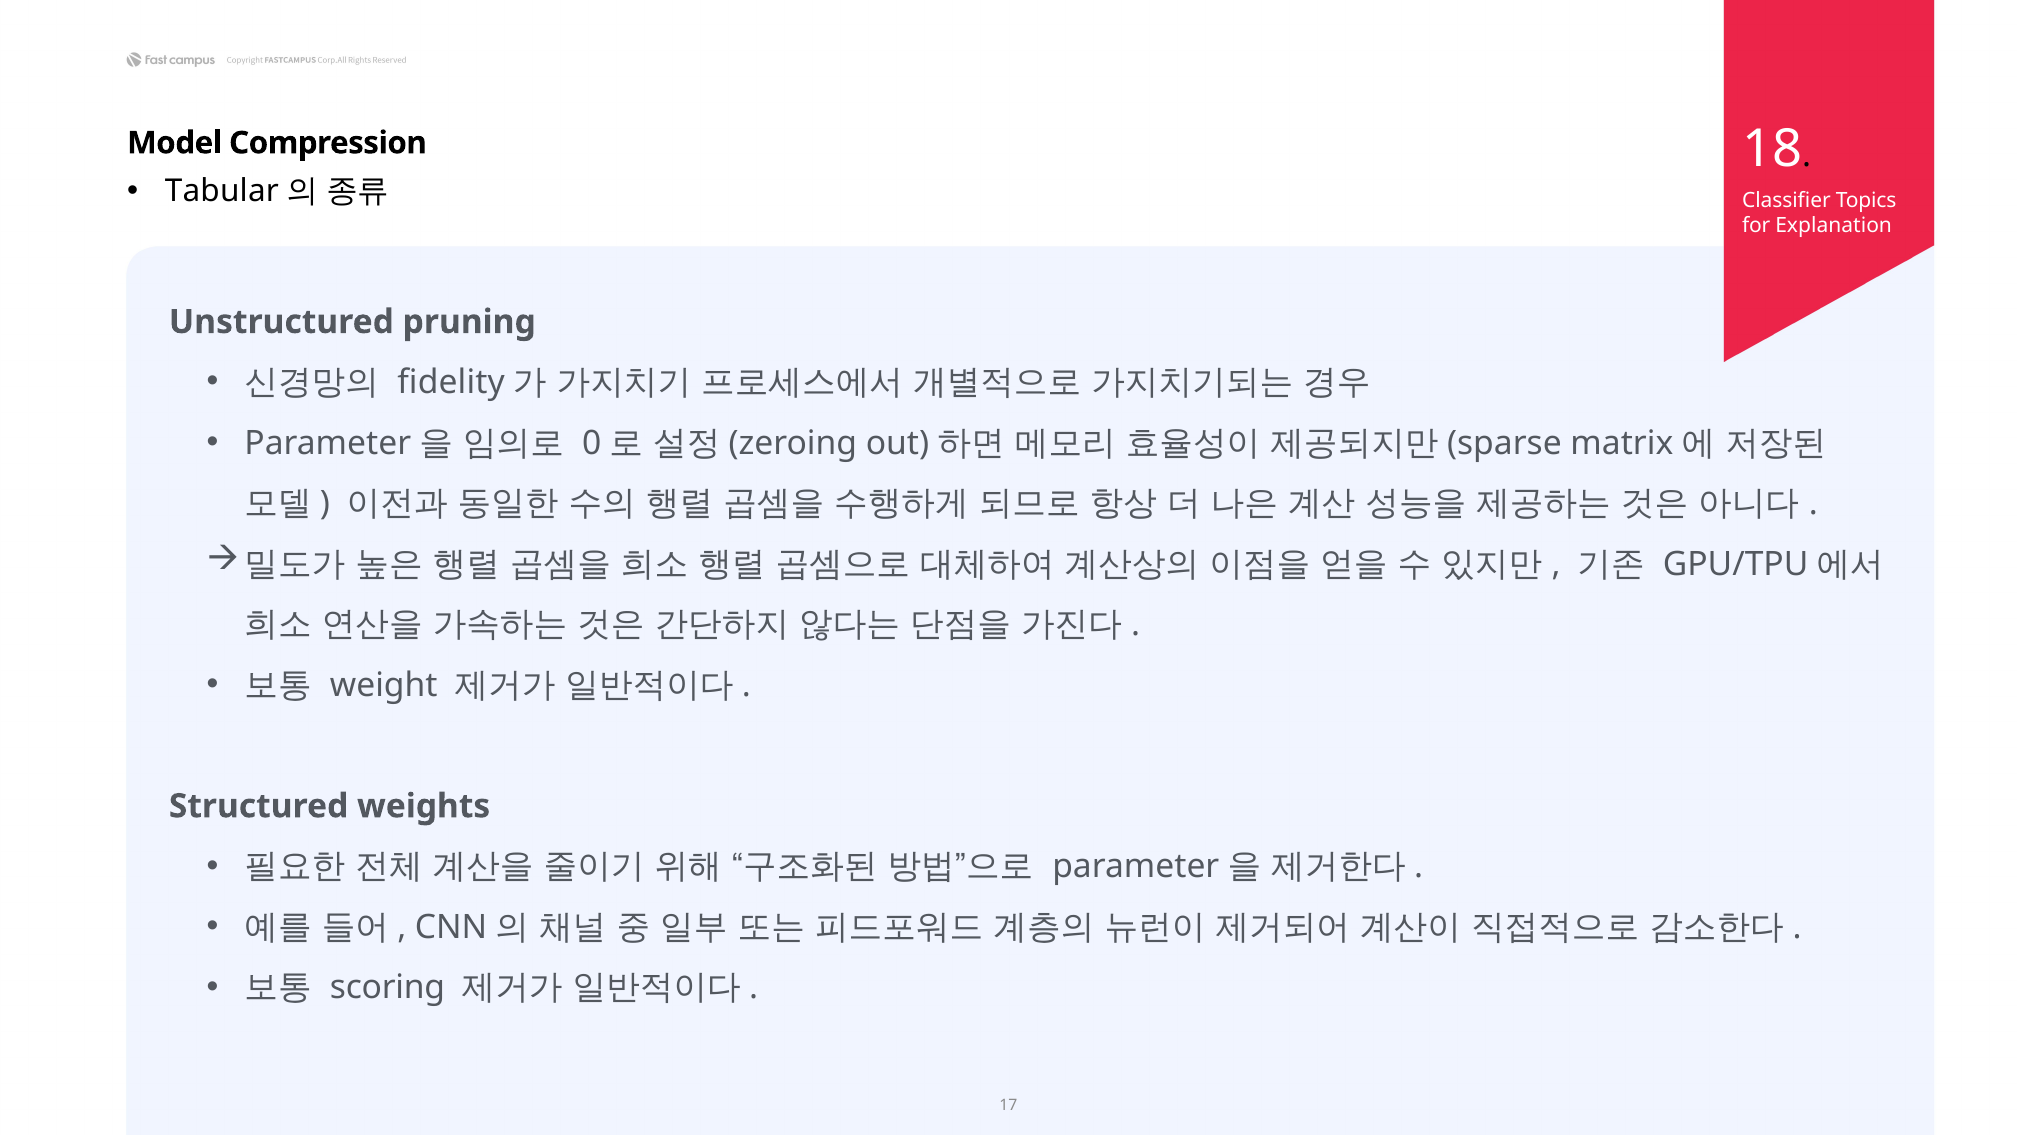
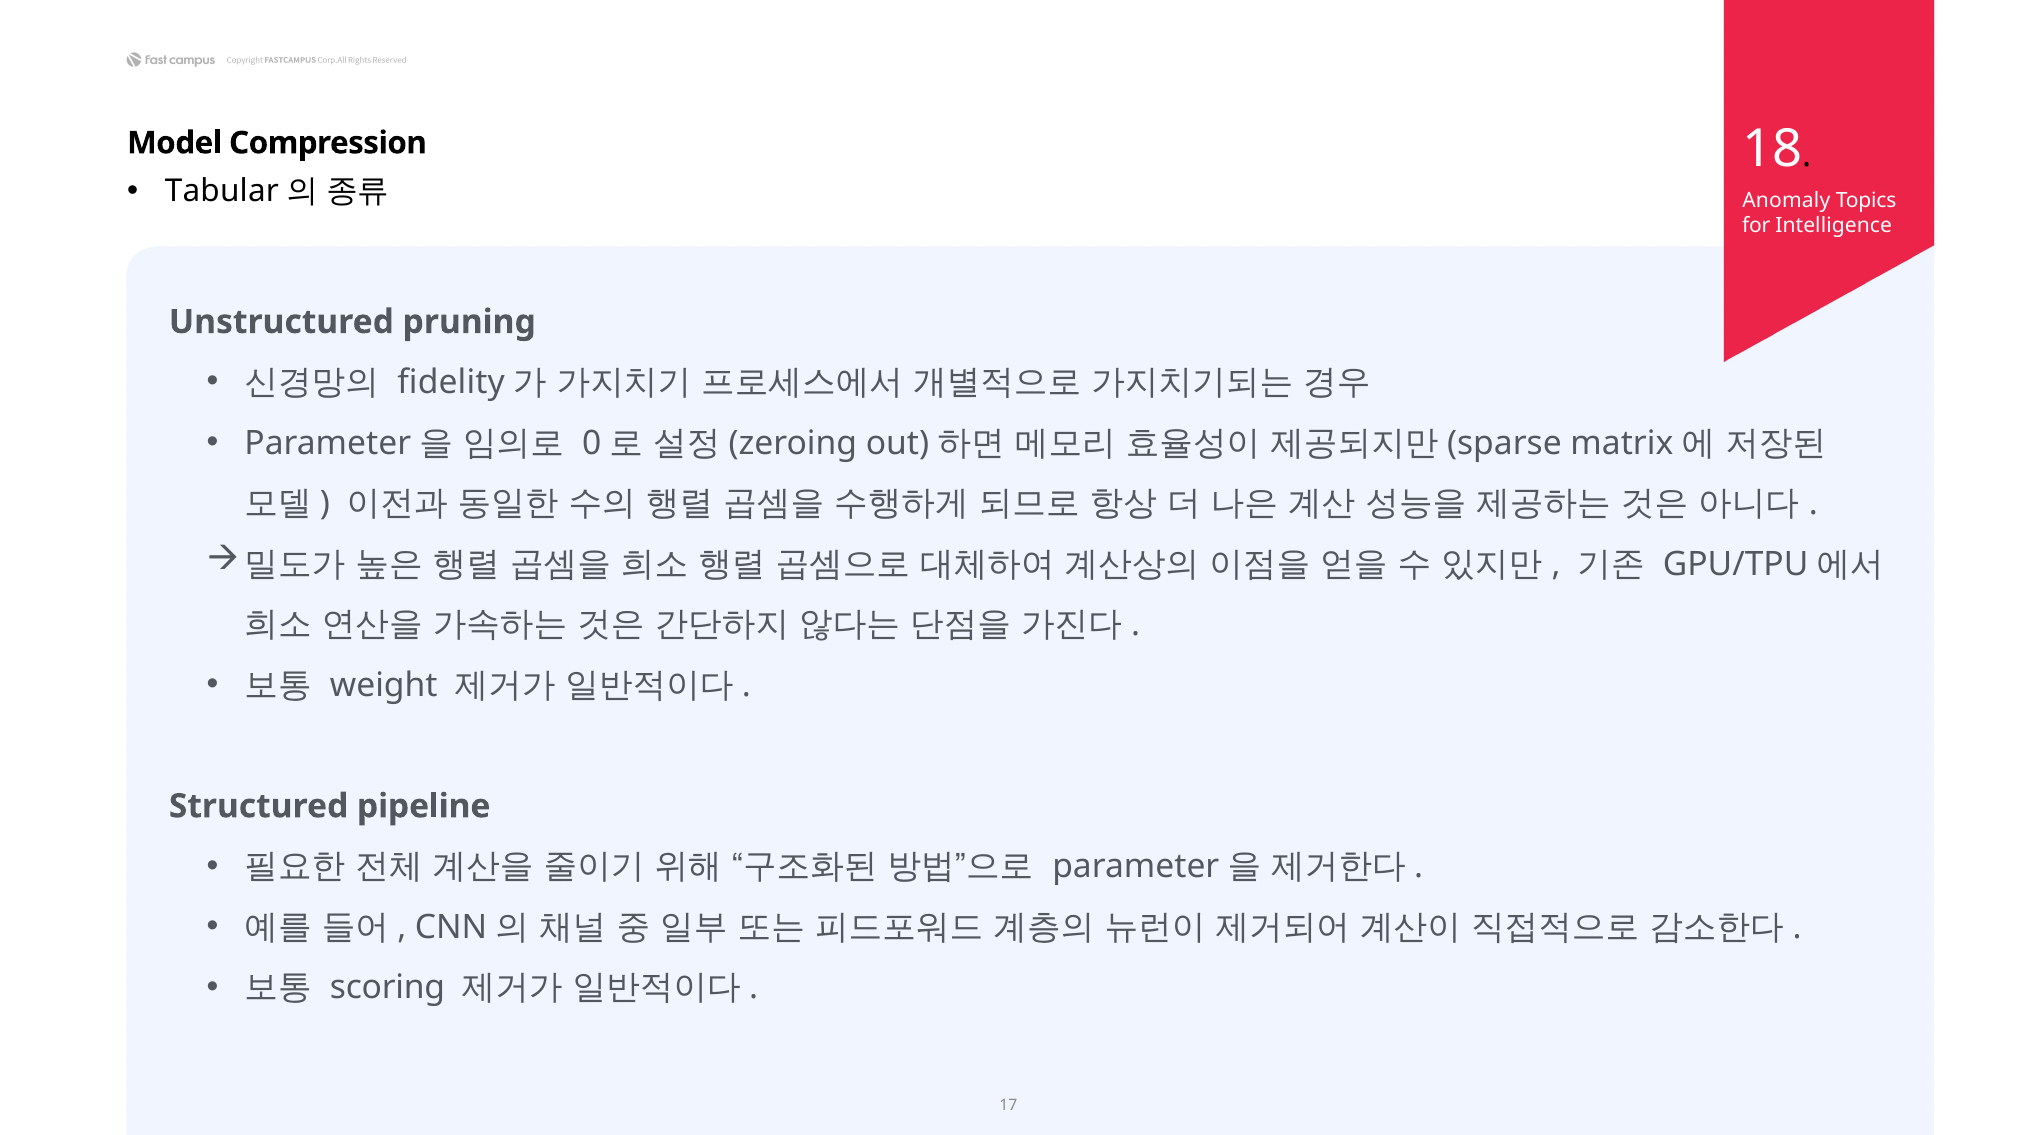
Classifier: Classifier -> Anomaly
Explanation: Explanation -> Intelligence
weights: weights -> pipeline
